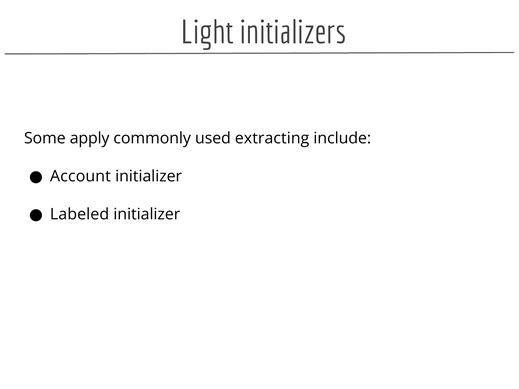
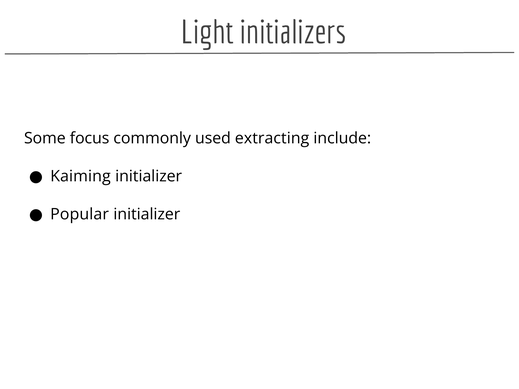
apply: apply -> focus
Account: Account -> Kaiming
Labeled: Labeled -> Popular
